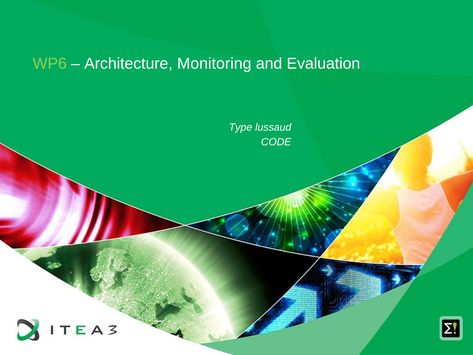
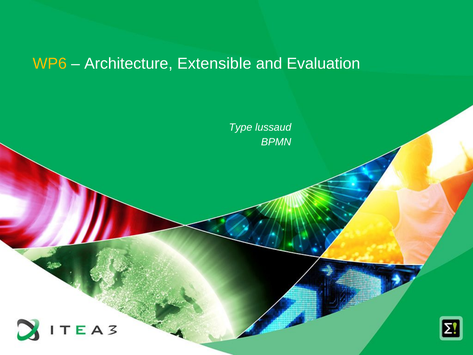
WP6 colour: light green -> yellow
Monitoring: Monitoring -> Extensible
CODE: CODE -> BPMN
